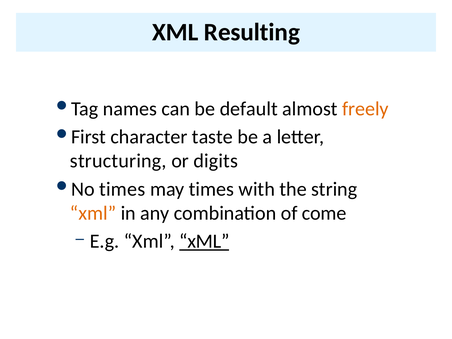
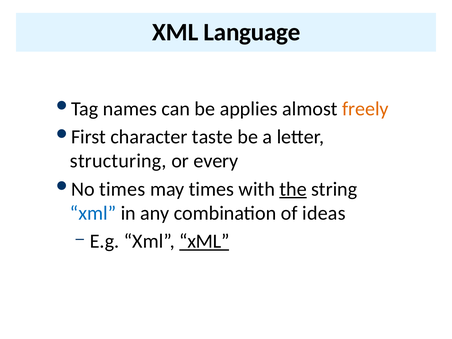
Resulting: Resulting -> Language
default: default -> applies
digits: digits -> every
the underline: none -> present
xml at (93, 213) colour: orange -> blue
come: come -> ideas
